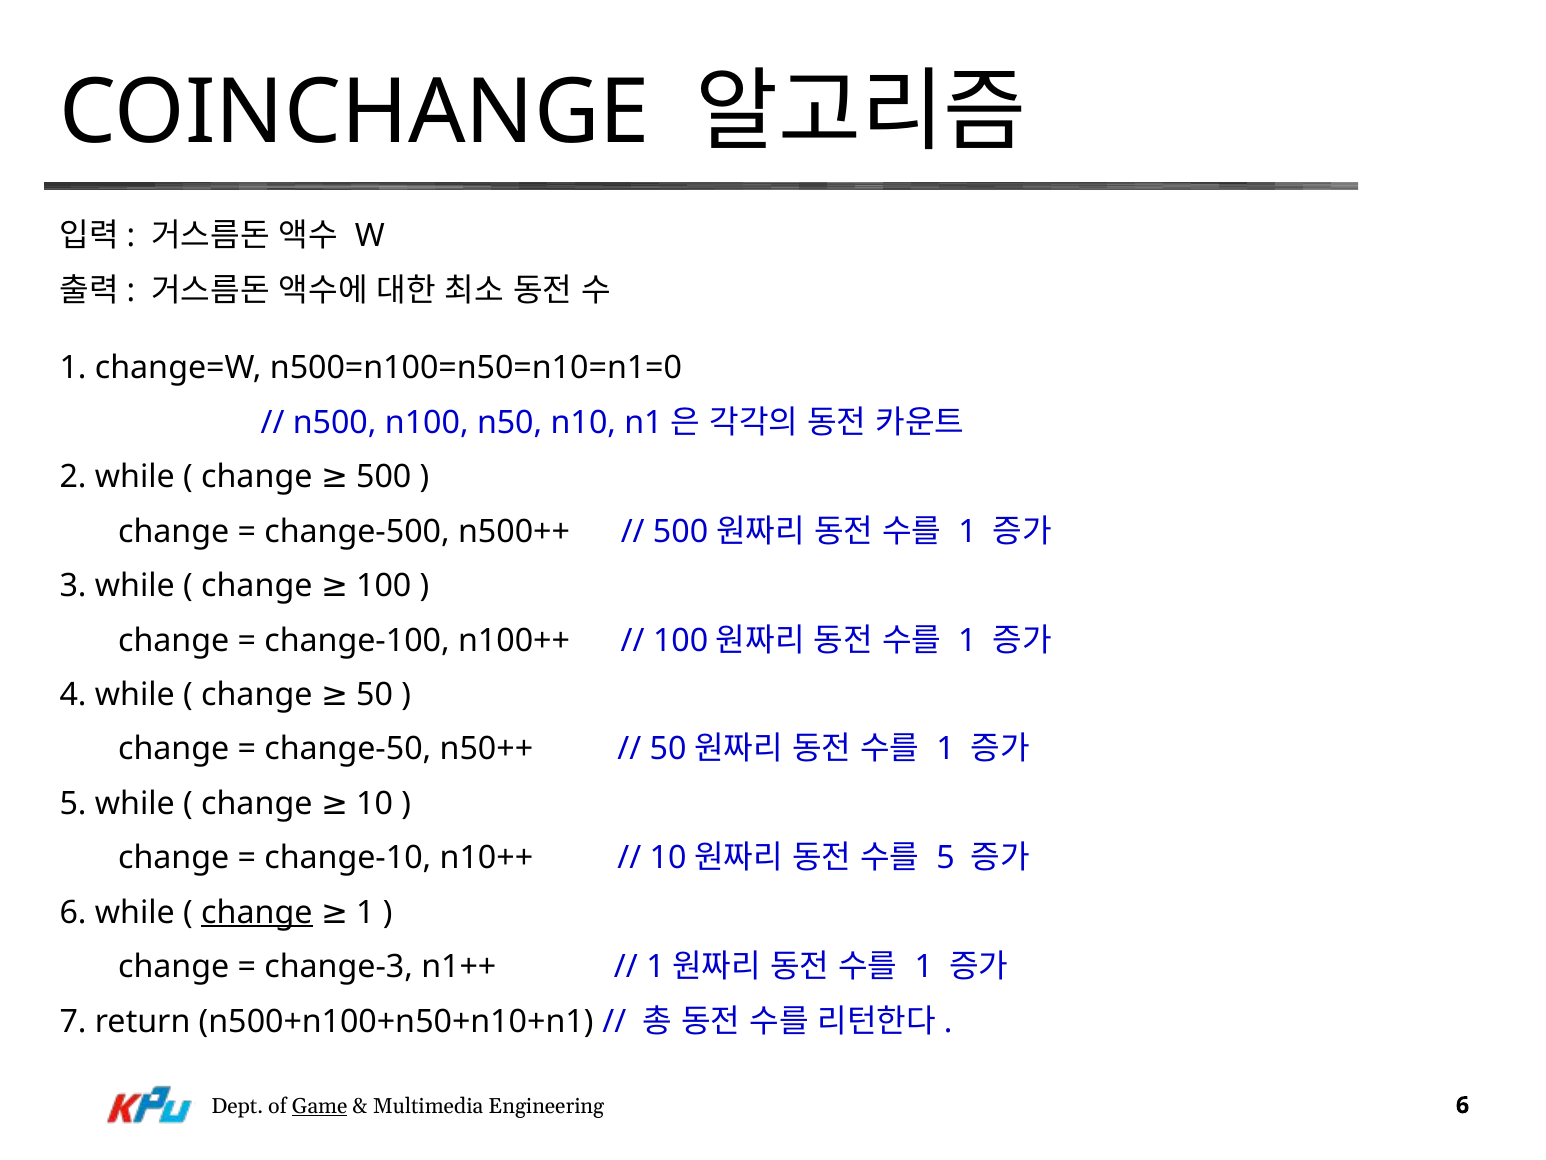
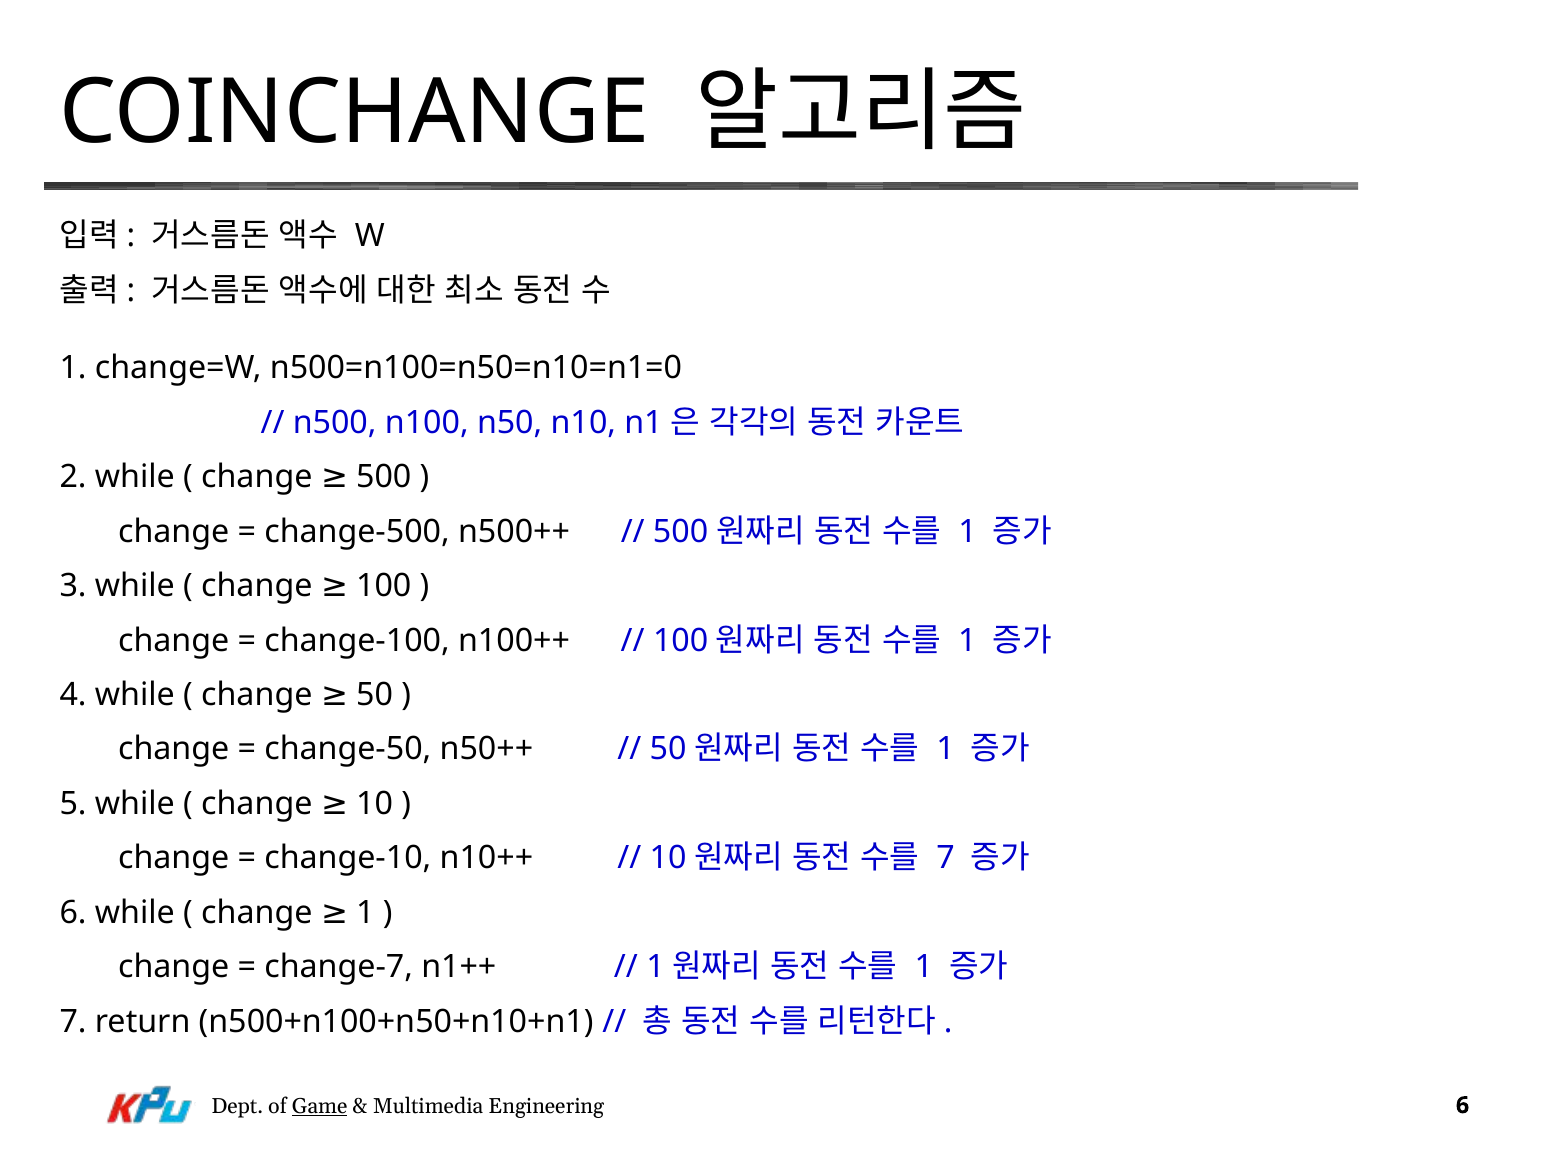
5 at (946, 858): 5 -> 7
change at (257, 912) underline: present -> none
change-3: change-3 -> change-7
